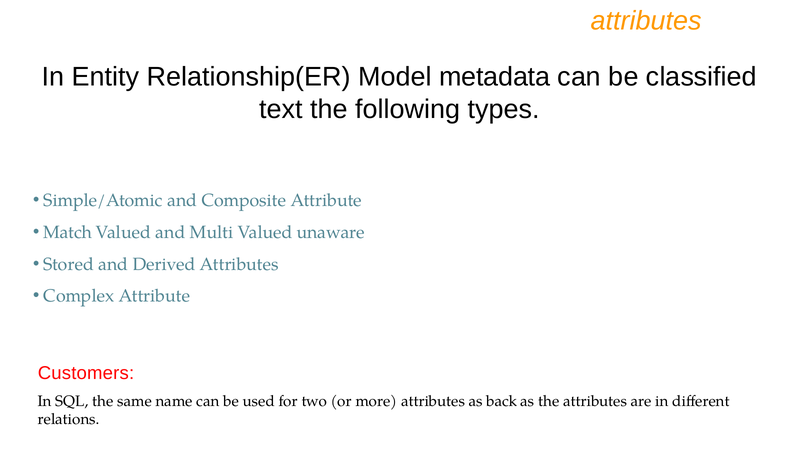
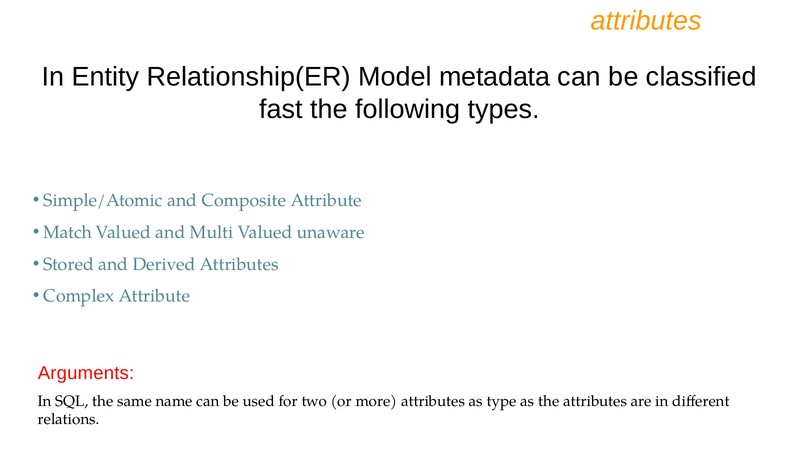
text: text -> fast
Customers: Customers -> Arguments
back: back -> type
